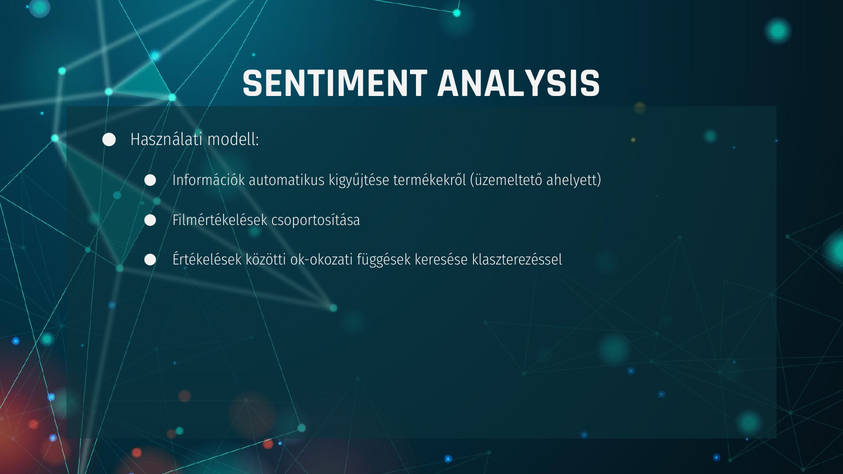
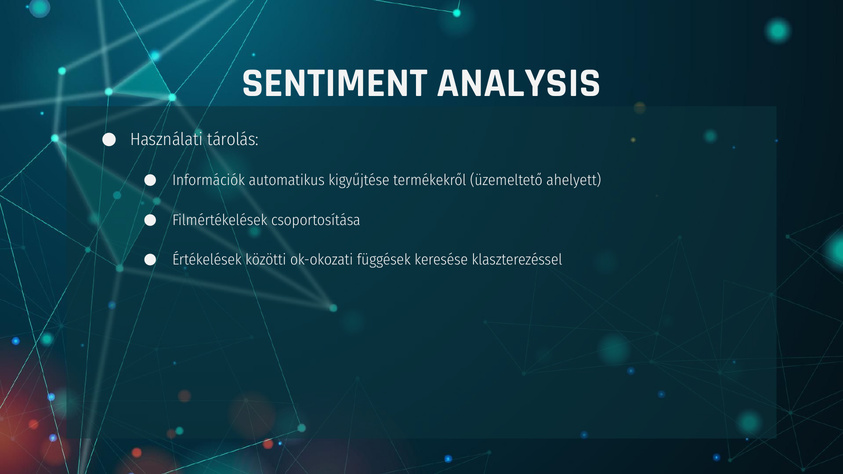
modell: modell -> tárolás
